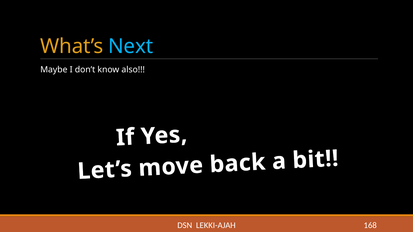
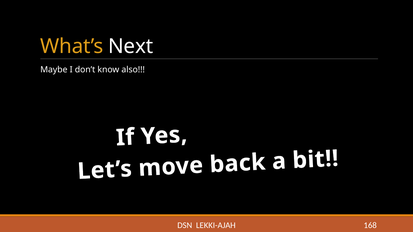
Next colour: light blue -> white
